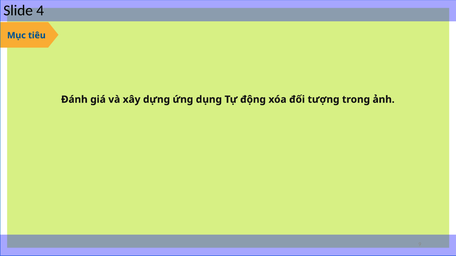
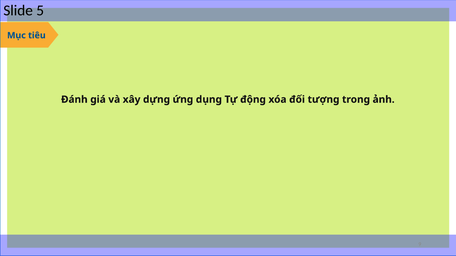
4: 4 -> 5
